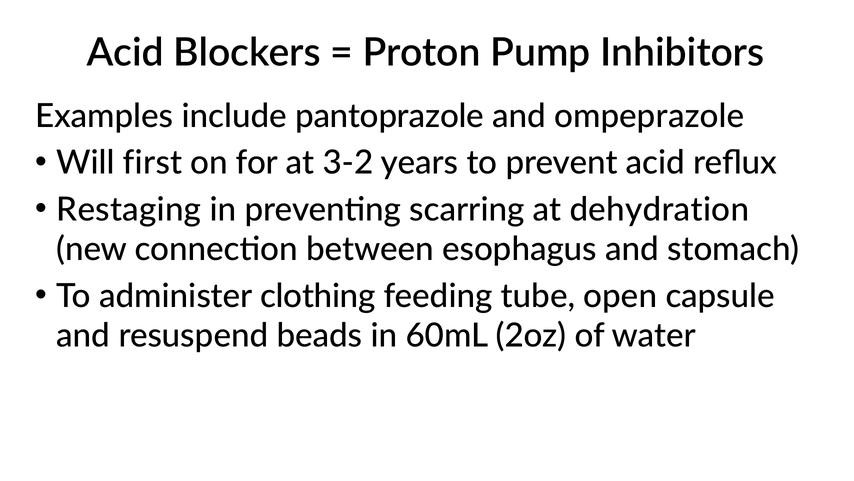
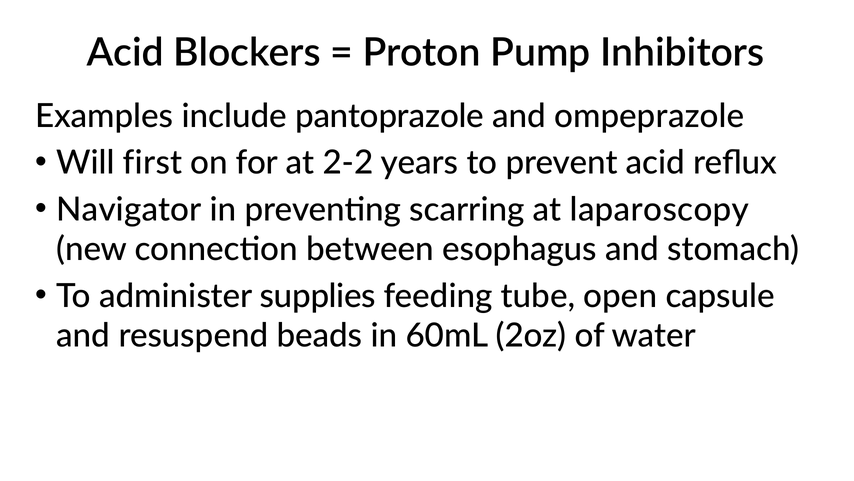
3-2: 3-2 -> 2-2
Restaging: Restaging -> Navigator
dehydration: dehydration -> laparoscopy
clothing: clothing -> supplies
